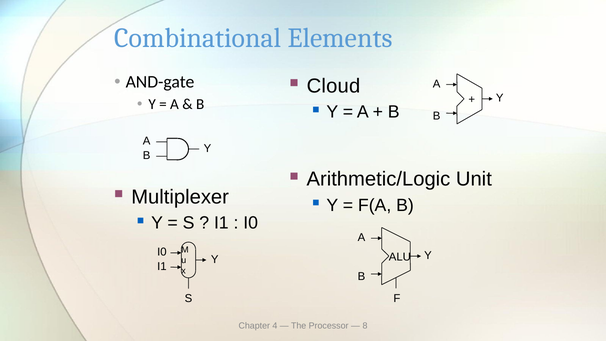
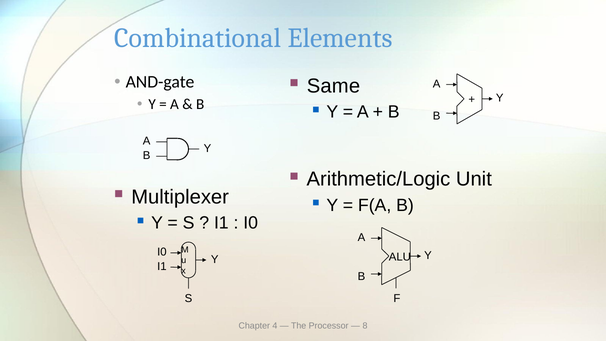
Cloud: Cloud -> Same
